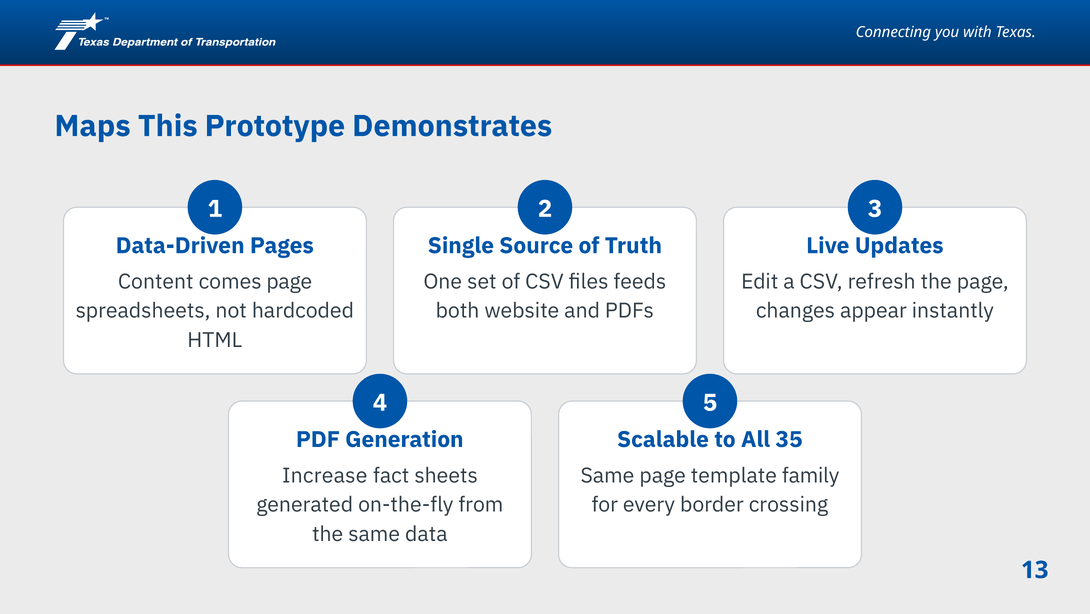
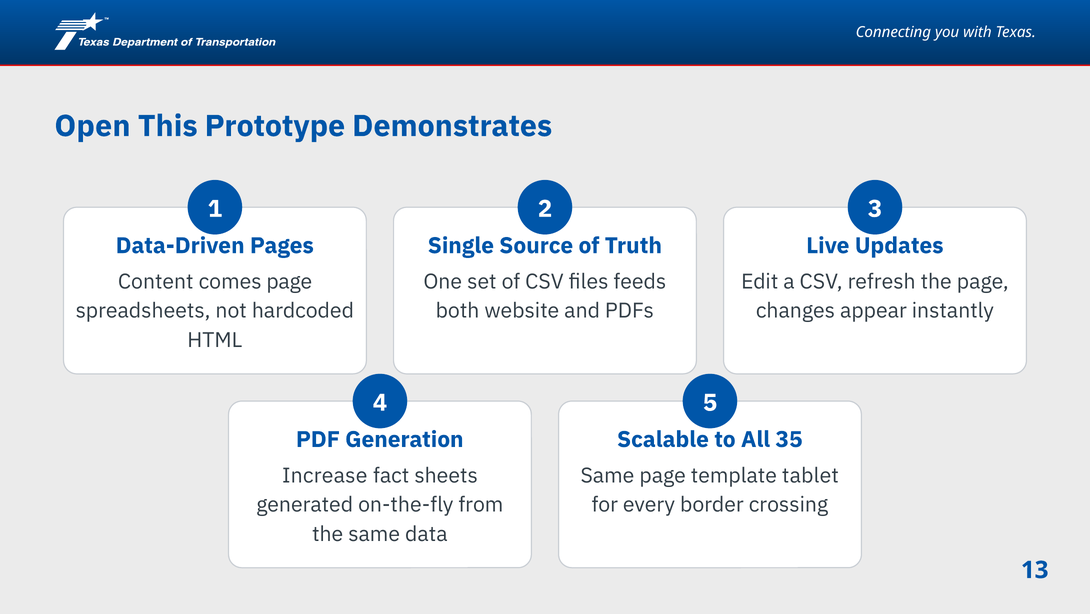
Maps: Maps -> Open
family: family -> tablet
